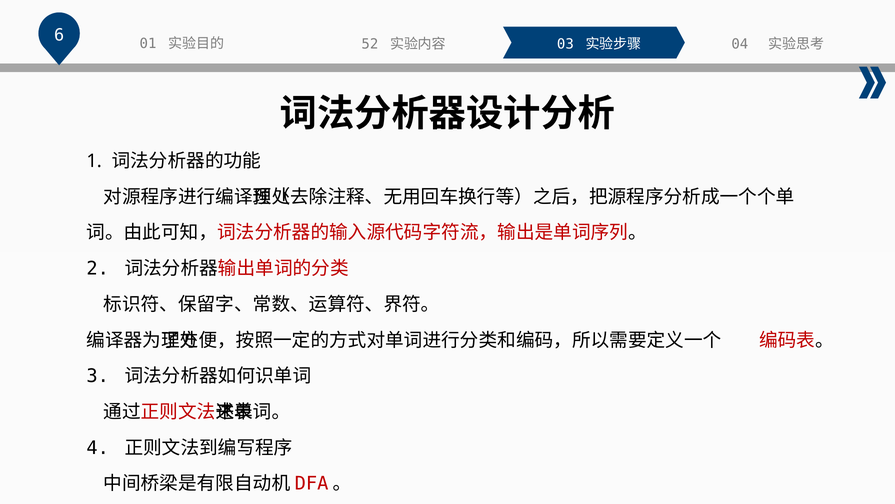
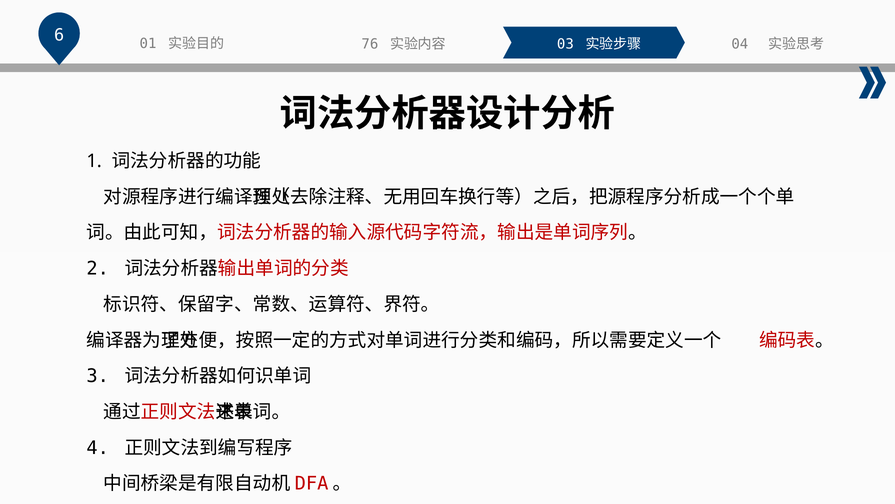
52: 52 -> 76
